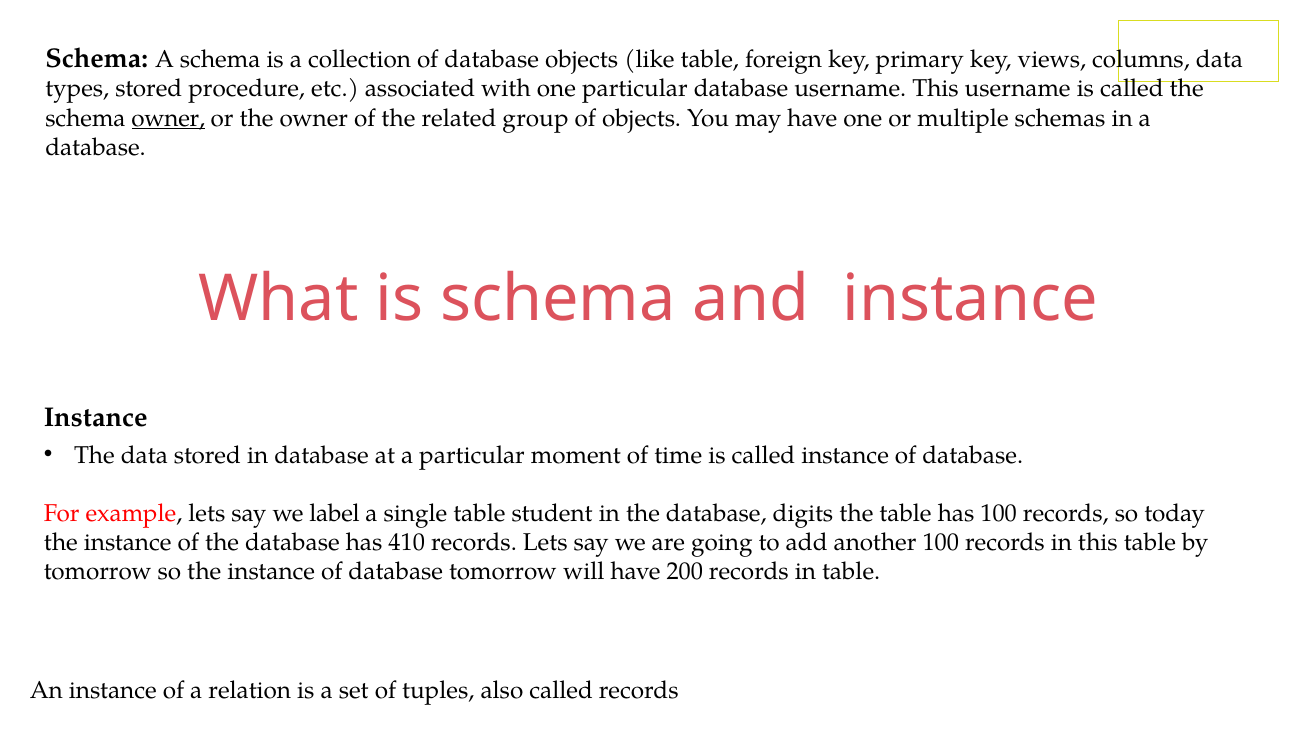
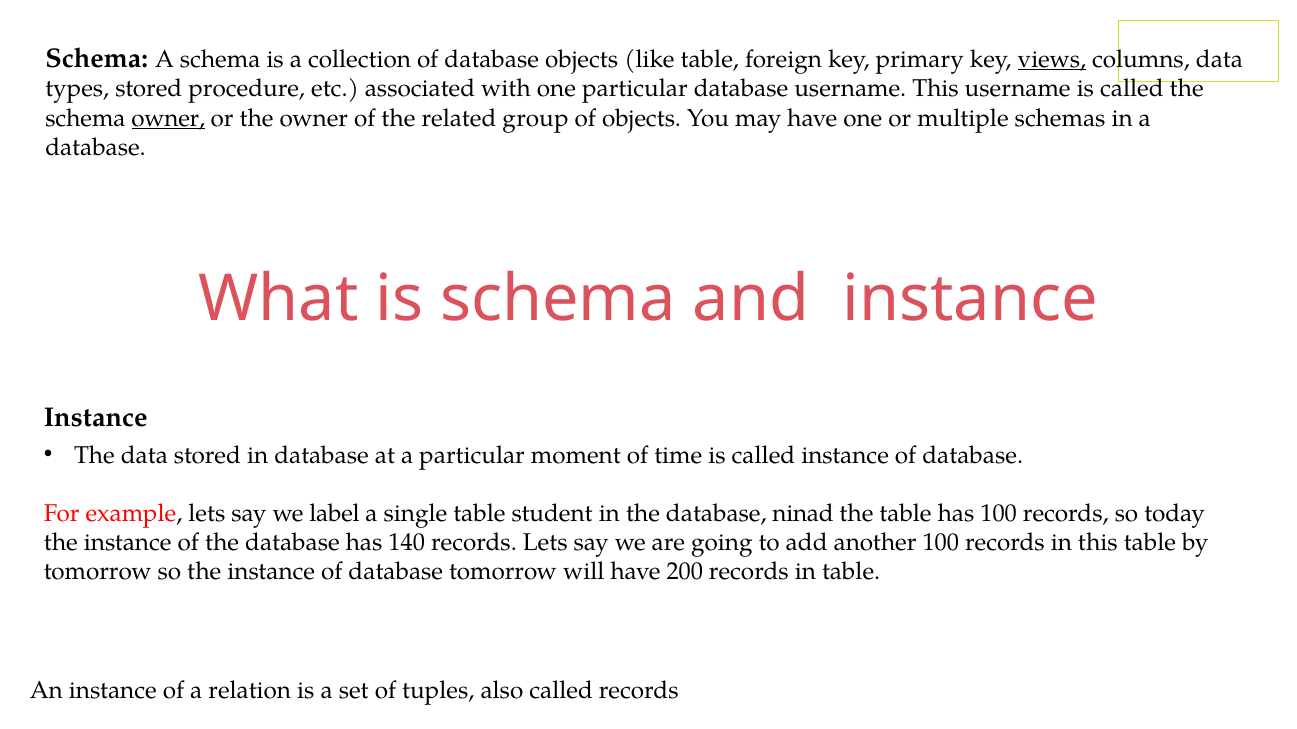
views underline: none -> present
digits: digits -> ninad
410: 410 -> 140
